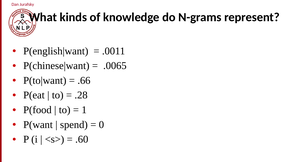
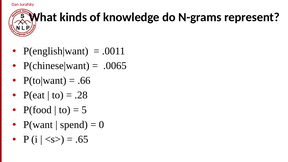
1: 1 -> 5
.60: .60 -> .65
